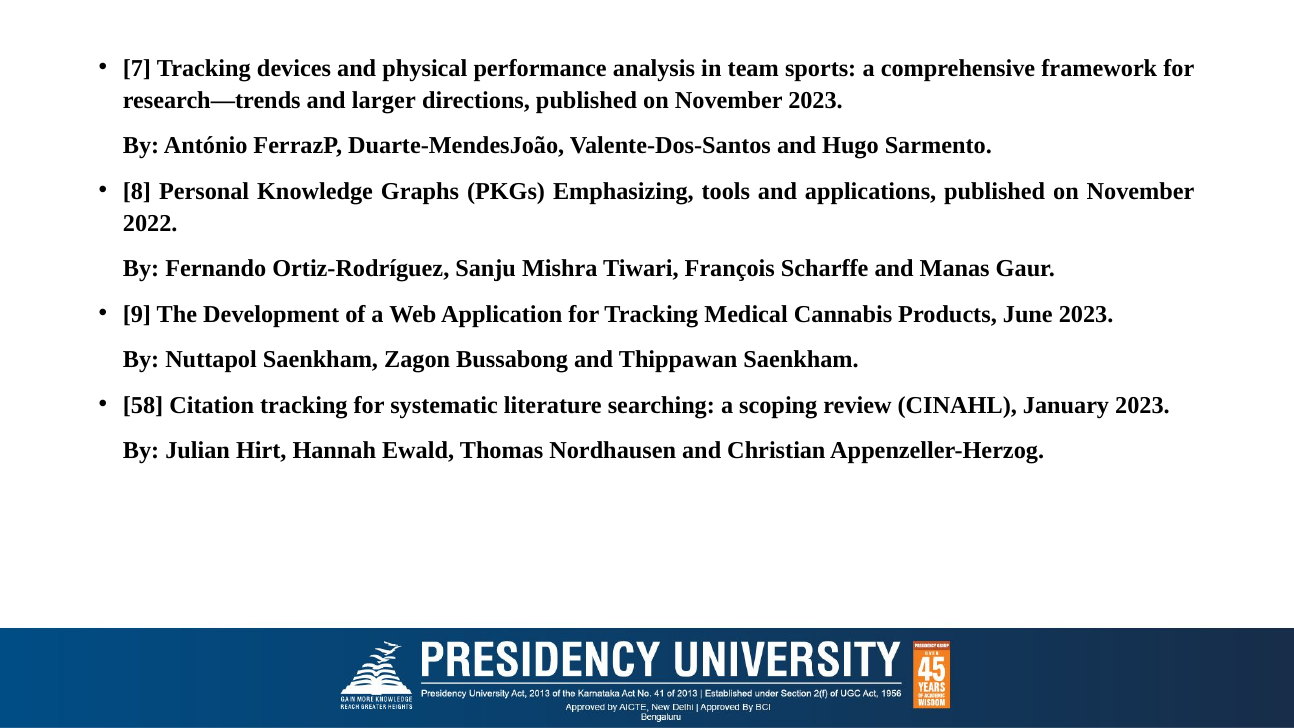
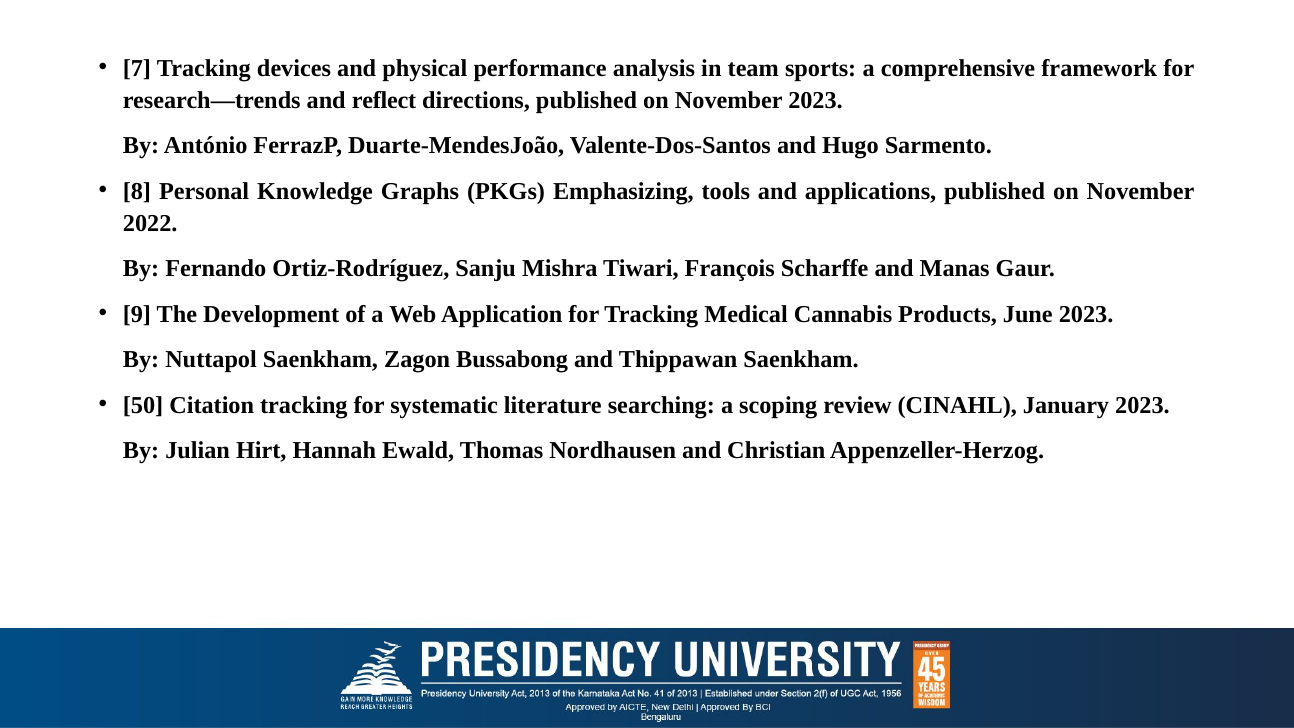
larger: larger -> reflect
58: 58 -> 50
